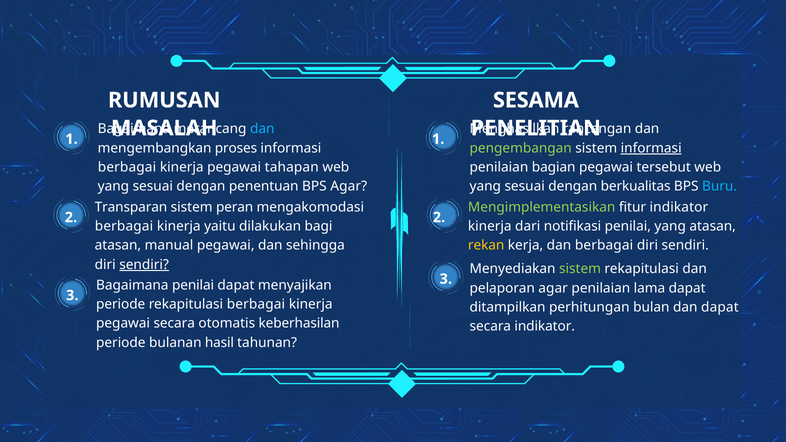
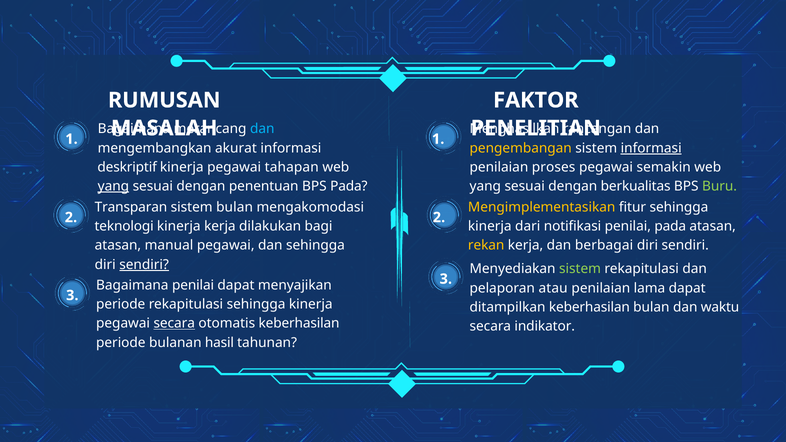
SESAMA: SESAMA -> FAKTOR
proses: proses -> akurat
pengembangan colour: light green -> yellow
berbagai at (127, 167): berbagai -> deskriptif
bagian: bagian -> proses
tersebut: tersebut -> semakin
yang at (113, 186) underline: none -> present
BPS Agar: Agar -> Pada
Buru colour: light blue -> light green
sistem peran: peran -> bulan
Mengimplementasikan colour: light green -> yellow
fitur indikator: indikator -> sehingga
berbagai at (124, 226): berbagai -> teknologi
kinerja yaitu: yaitu -> kerja
penilai yang: yang -> pada
pelaporan agar: agar -> atau
rekapitulasi berbagai: berbagai -> sehingga
ditampilkan perhitungan: perhitungan -> keberhasilan
dan dapat: dapat -> waktu
secara at (174, 324) underline: none -> present
